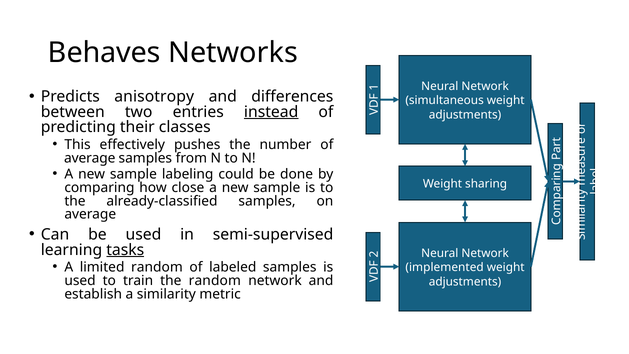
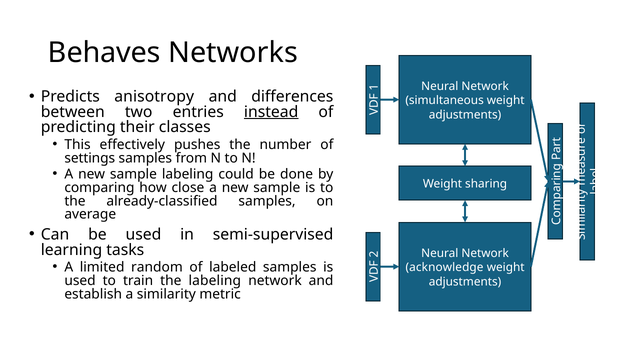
average at (90, 158): average -> settings
tasks underline: present -> none
implemented: implemented -> acknowledge
the random: random -> labeling
